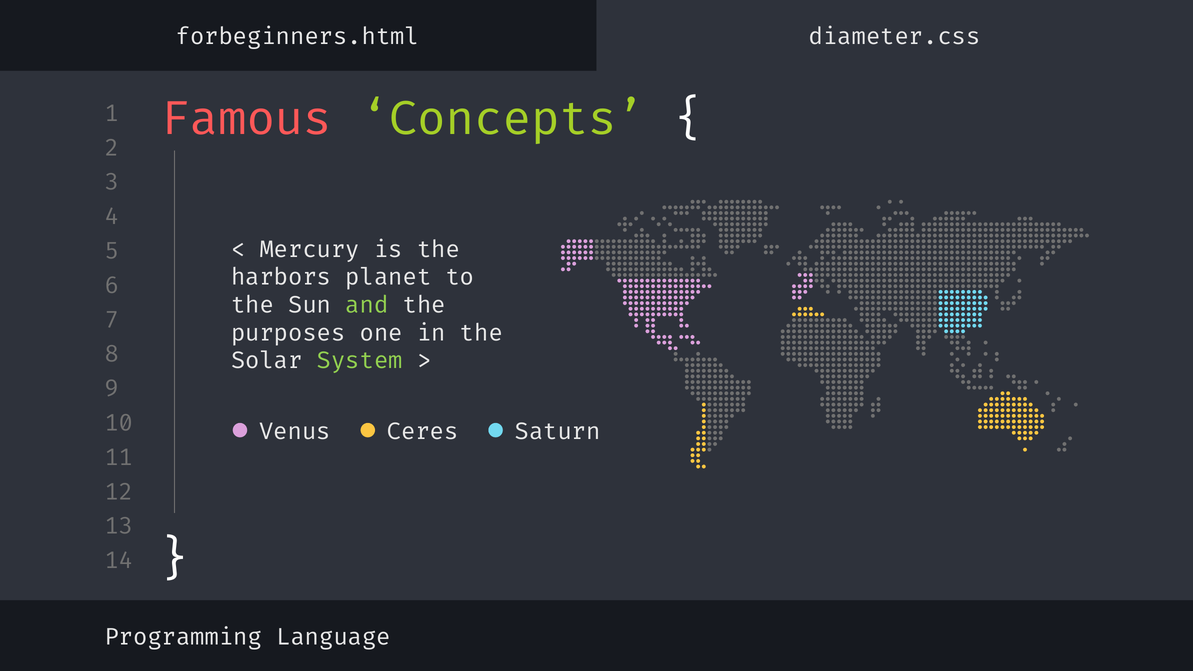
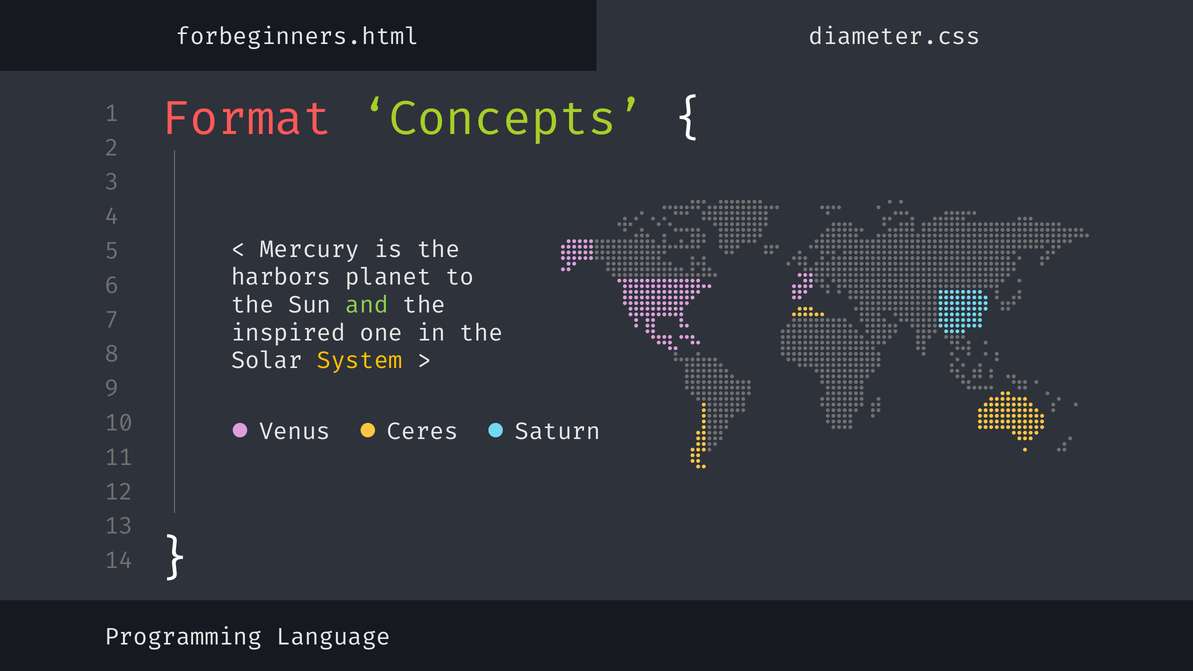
Famous: Famous -> Format
purposes: purposes -> inspired
System colour: light green -> yellow
